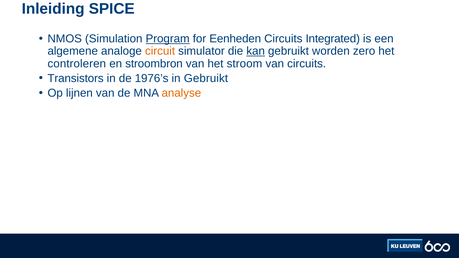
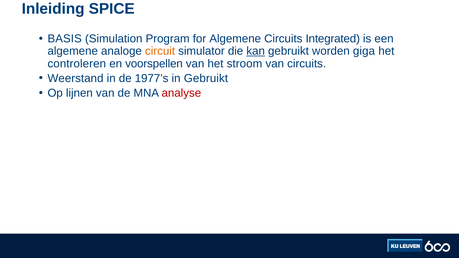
NMOS: NMOS -> BASIS
Program underline: present -> none
for Eenheden: Eenheden -> Algemene
zero: zero -> giga
stroombron: stroombron -> voorspellen
Transistors: Transistors -> Weerstand
1976’s: 1976’s -> 1977’s
analyse colour: orange -> red
